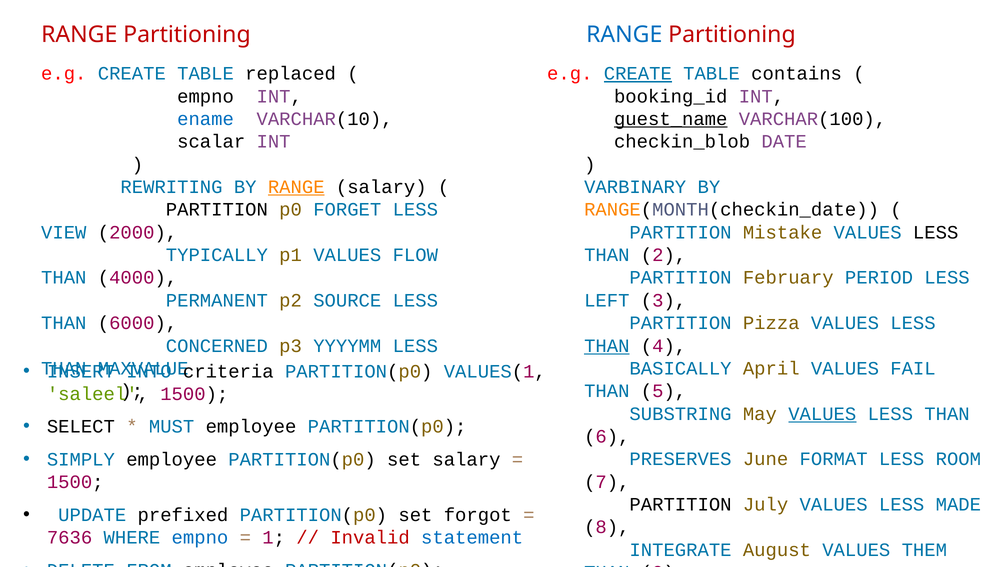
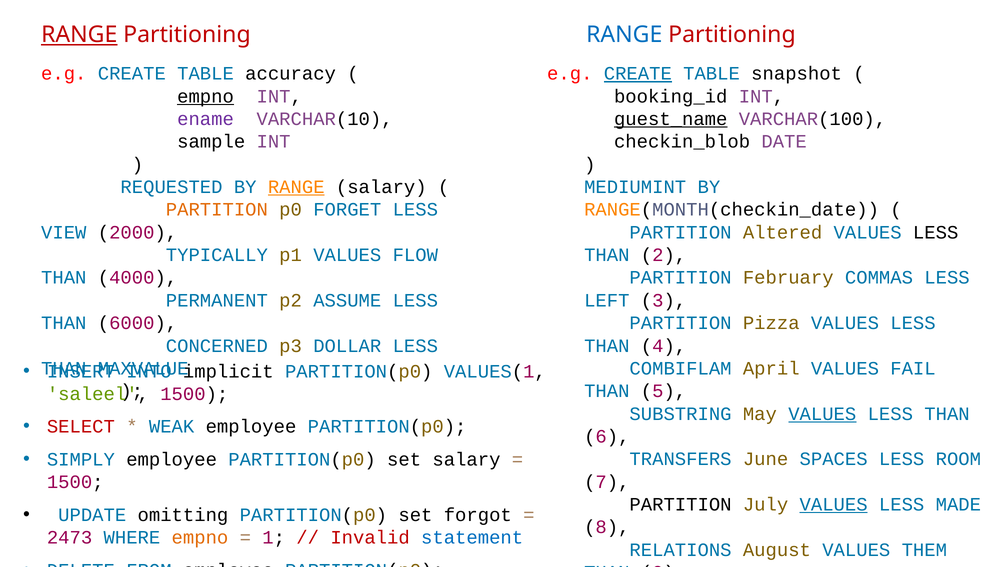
RANGE at (79, 35) underline: none -> present
replaced: replaced -> accuracy
contains: contains -> snapshot
empno at (206, 96) underline: none -> present
ename colour: blue -> purple
scalar: scalar -> sample
REWRITING: REWRITING -> REQUESTED
VARBINARY: VARBINARY -> MEDIUMINT
PARTITION at (217, 210) colour: black -> orange
Mistake: Mistake -> Altered
PERIOD: PERIOD -> COMMAS
SOURCE: SOURCE -> ASSUME
YYYYMM: YYYYMM -> DOLLAR
THAN at (607, 346) underline: present -> none
BASICALLY: BASICALLY -> COMBIFLAM
criteria: criteria -> implicit
SELECT colour: black -> red
MUST: MUST -> WEAK
PRESERVES: PRESERVES -> TRANSFERS
FORMAT: FORMAT -> SPACES
VALUES at (834, 505) underline: none -> present
prefixed: prefixed -> omitting
7636: 7636 -> 2473
empno at (200, 538) colour: blue -> orange
INTEGRATE: INTEGRATE -> RELATIONS
